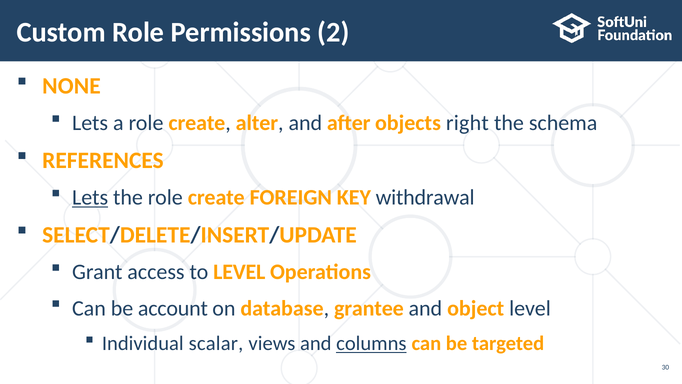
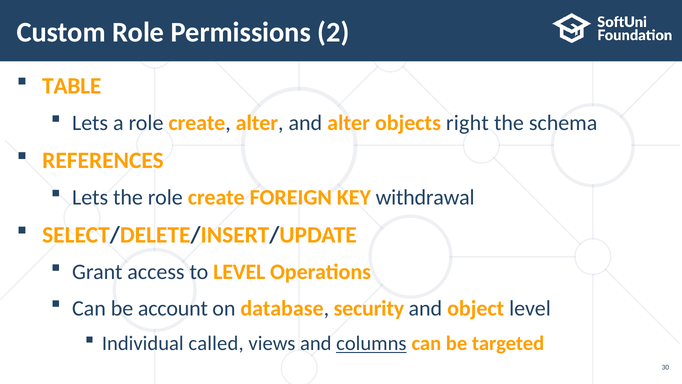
NONE: NONE -> TABLE
and after: after -> alter
Lets at (90, 197) underline: present -> none
grantee: grantee -> security
scalar: scalar -> called
